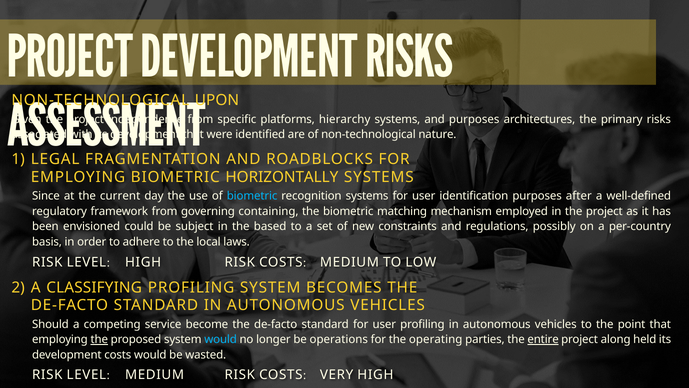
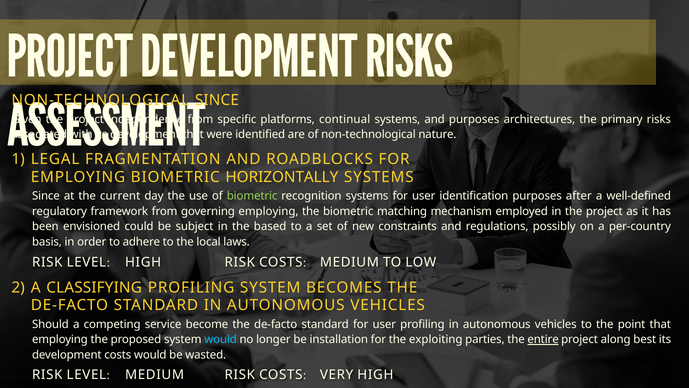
UPON at (217, 100): UPON -> SINCE
hierarchy: hierarchy -> continual
biometric at (252, 196) colour: light blue -> light green
governing containing: containing -> employing
the at (99, 339) underline: present -> none
operations: operations -> installation
operating: operating -> exploiting
held: held -> best
